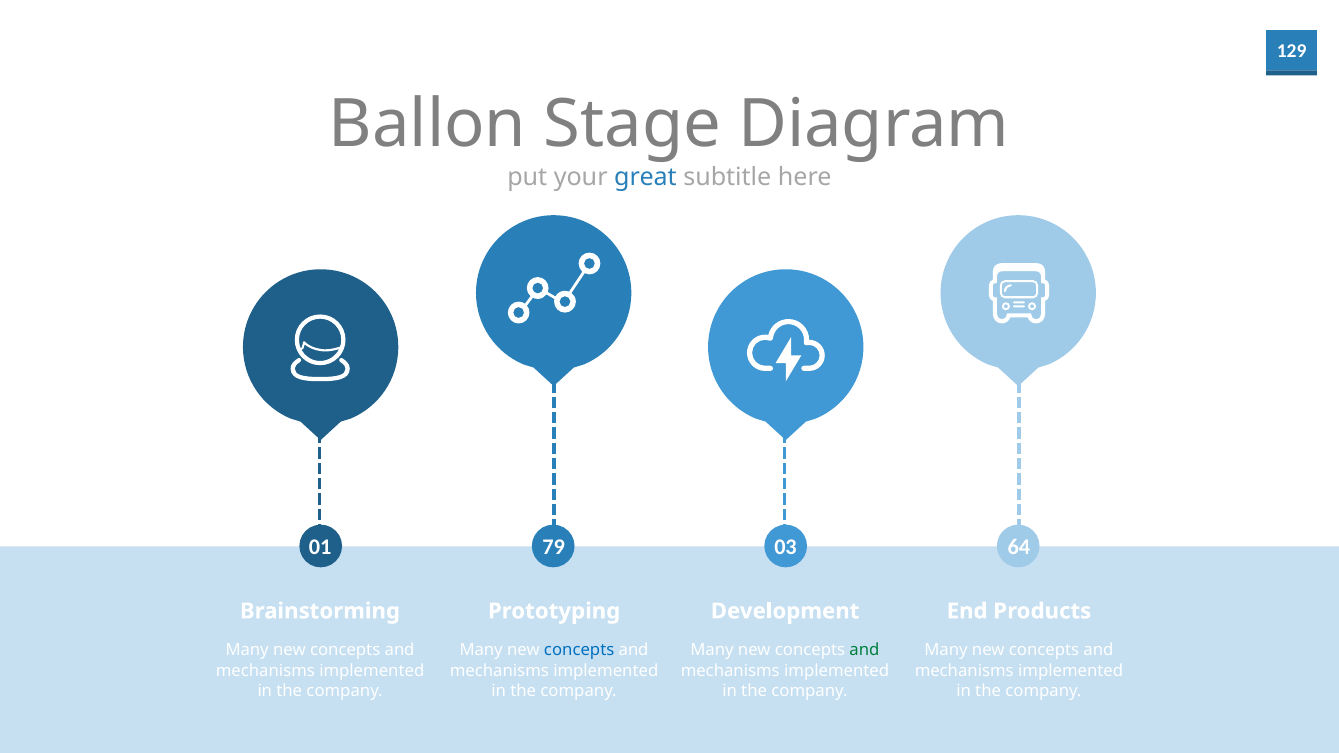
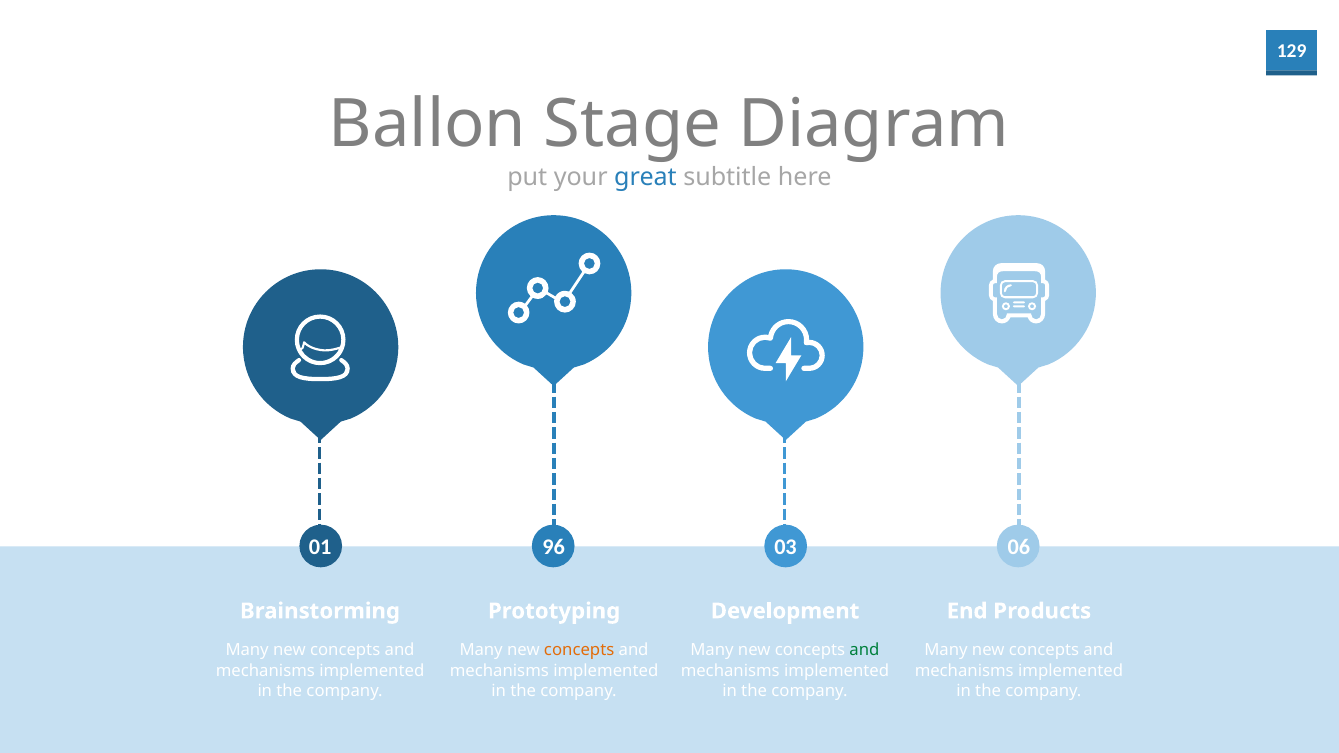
79: 79 -> 96
64: 64 -> 06
concepts at (579, 651) colour: blue -> orange
